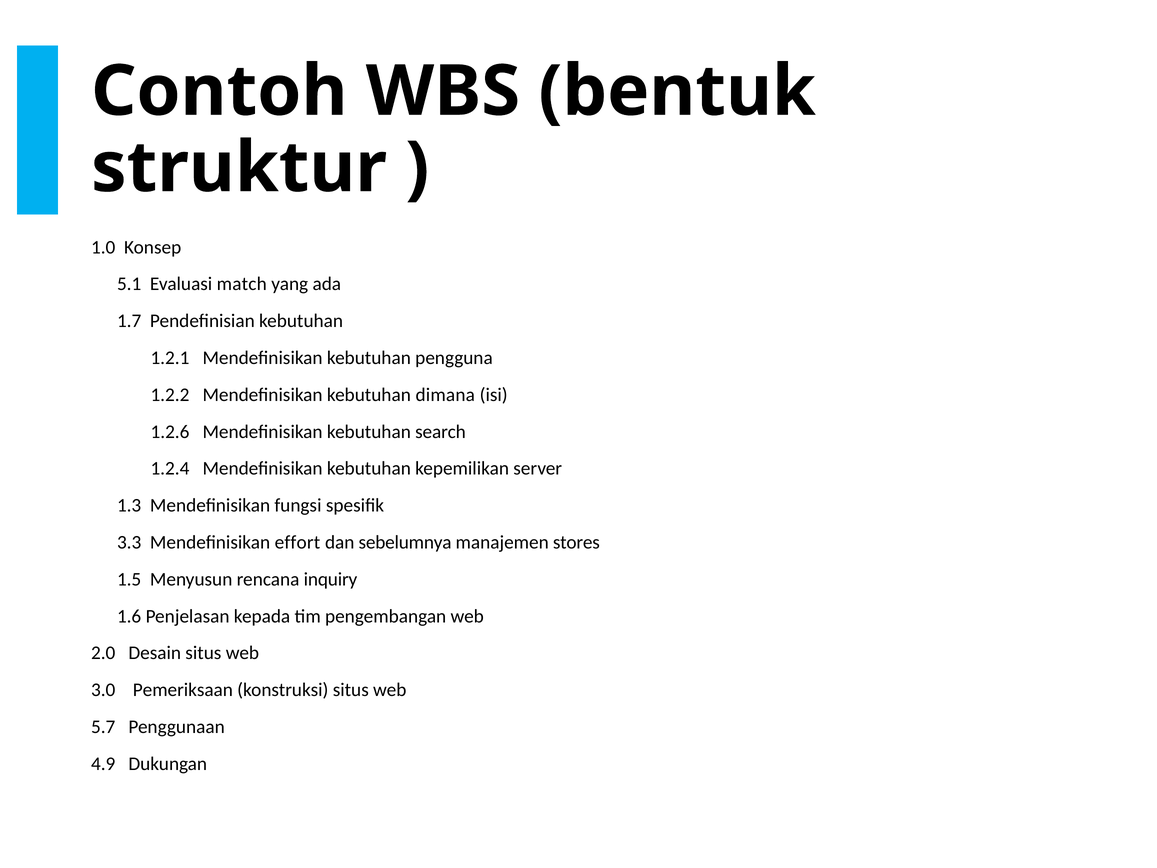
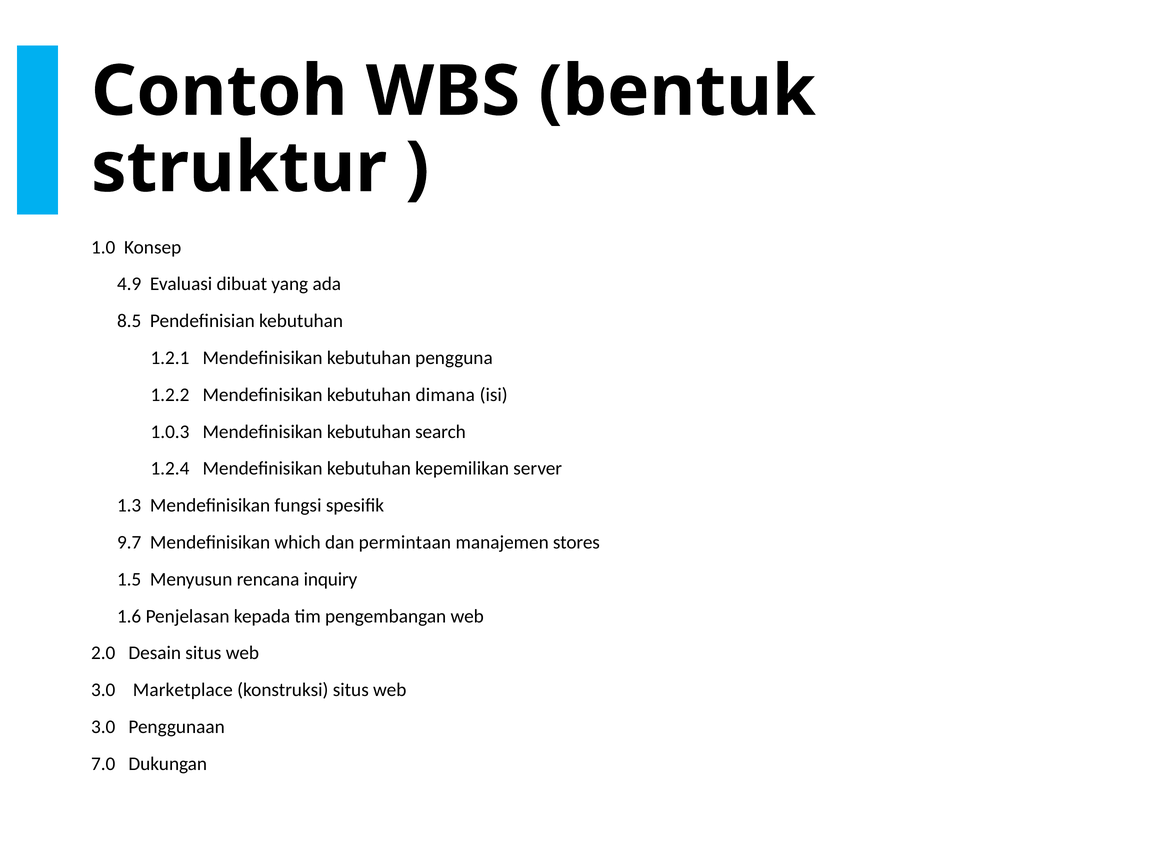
5.1: 5.1 -> 4.9
match: match -> dibuat
1.7: 1.7 -> 8.5
1.2.6: 1.2.6 -> 1.0.3
3.3: 3.3 -> 9.7
effort: effort -> which
sebelumnya: sebelumnya -> permintaan
Pemeriksaan: Pemeriksaan -> Marketplace
5.7 at (103, 727): 5.7 -> 3.0
4.9: 4.9 -> 7.0
